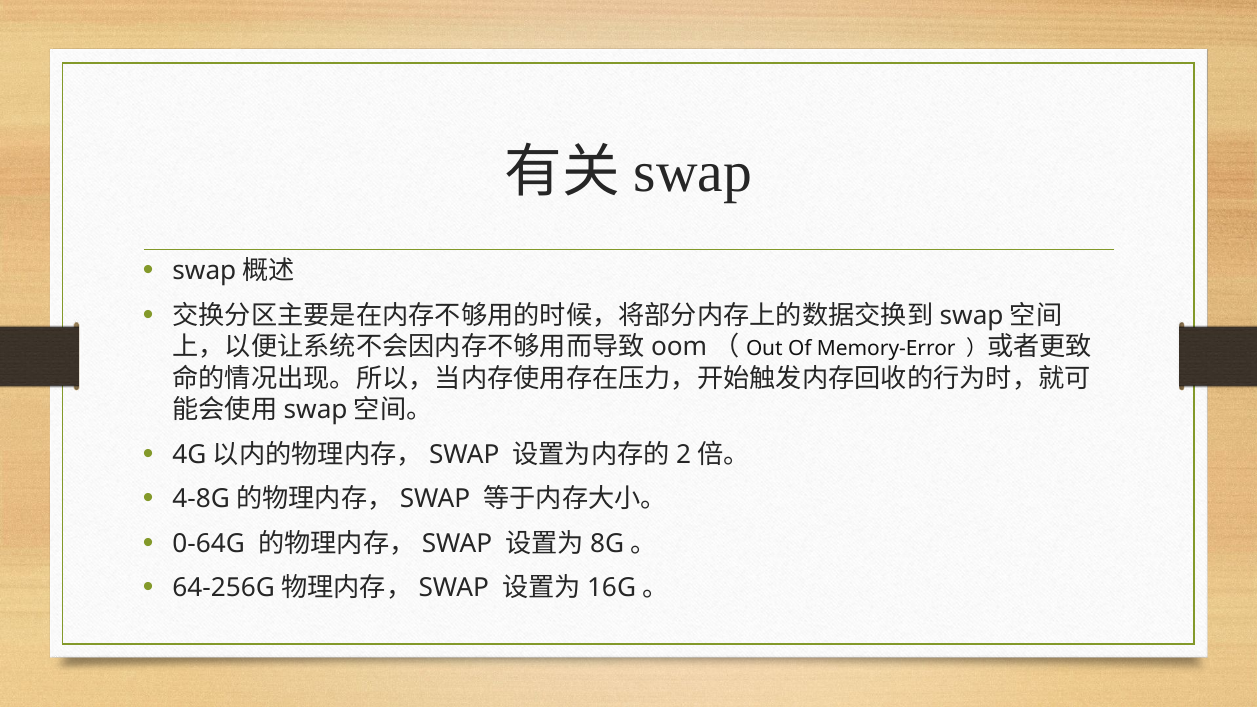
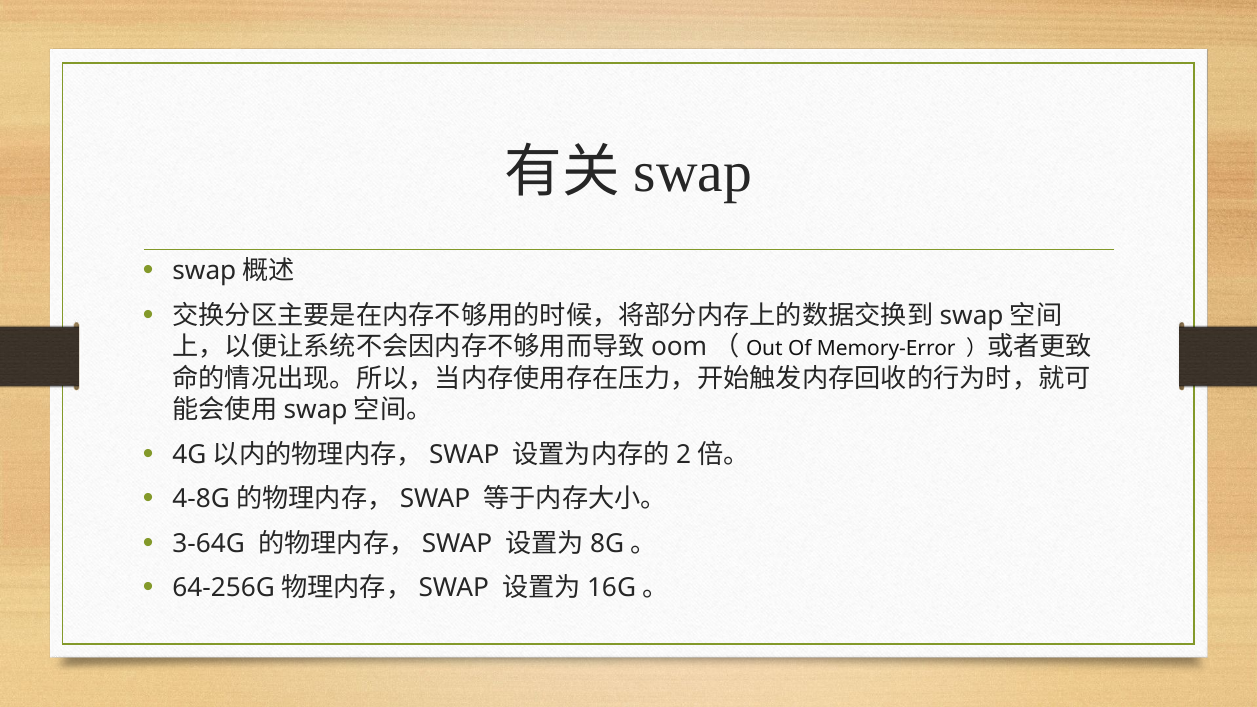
0-64G: 0-64G -> 3-64G
